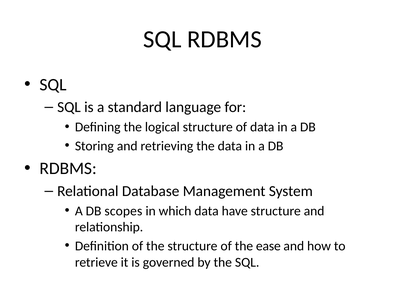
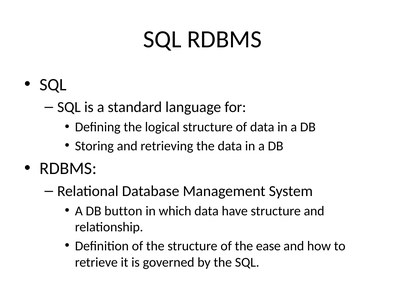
scopes: scopes -> button
